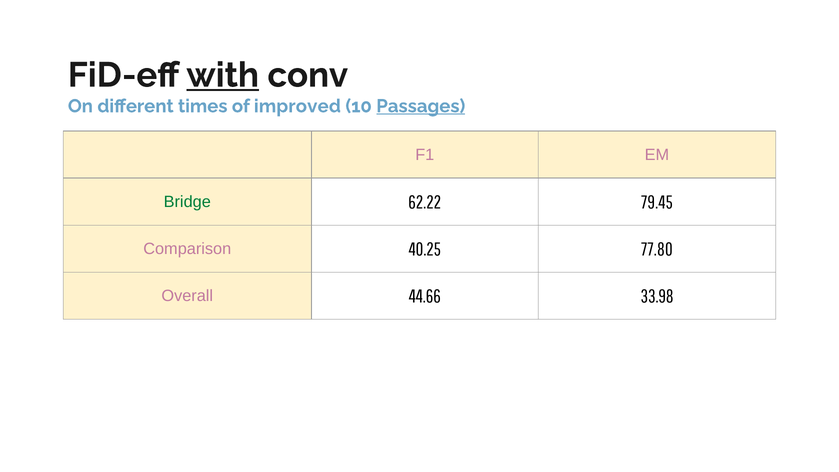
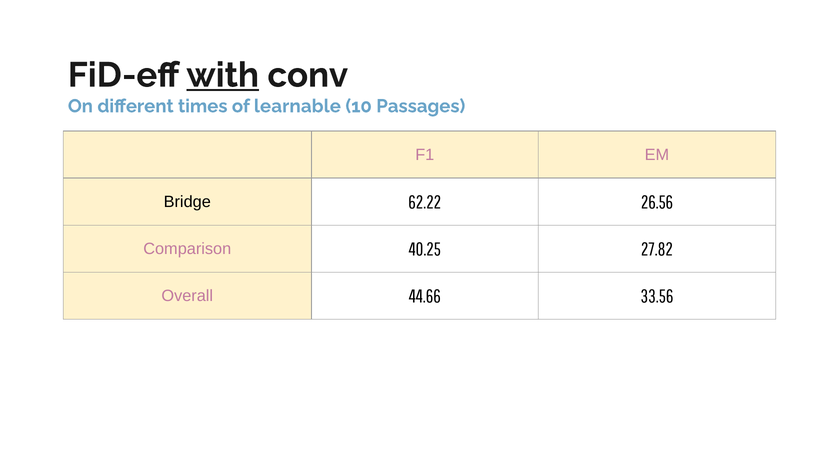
improved: improved -> learnable
Passages underline: present -> none
Bridge colour: green -> black
79.45: 79.45 -> 26.56
77.80: 77.80 -> 27.82
33.98: 33.98 -> 33.56
